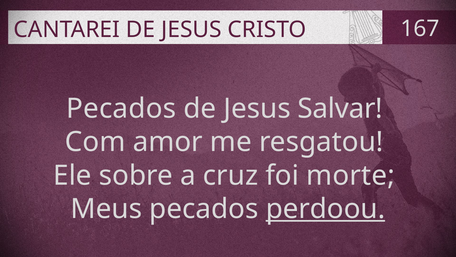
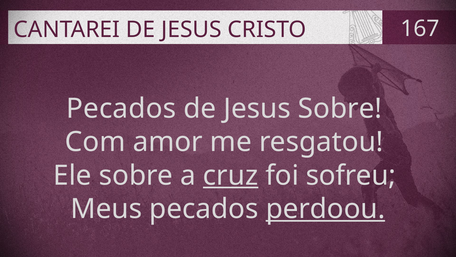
Jesus Salvar: Salvar -> Sobre
cruz underline: none -> present
morte: morte -> sofreu
